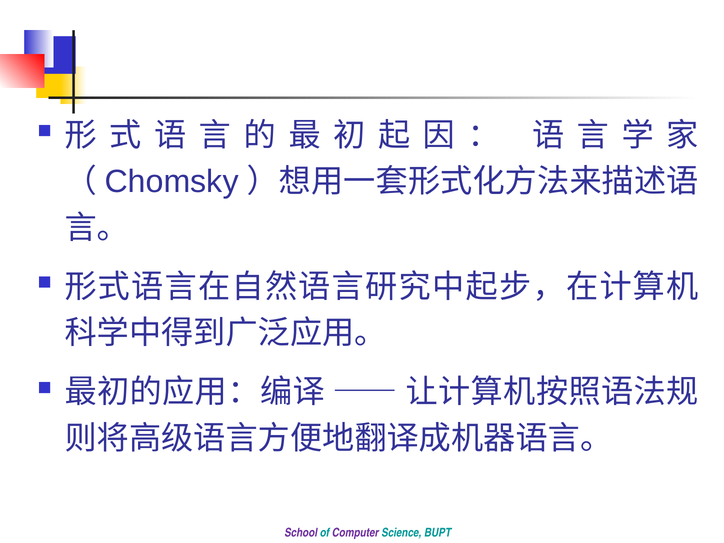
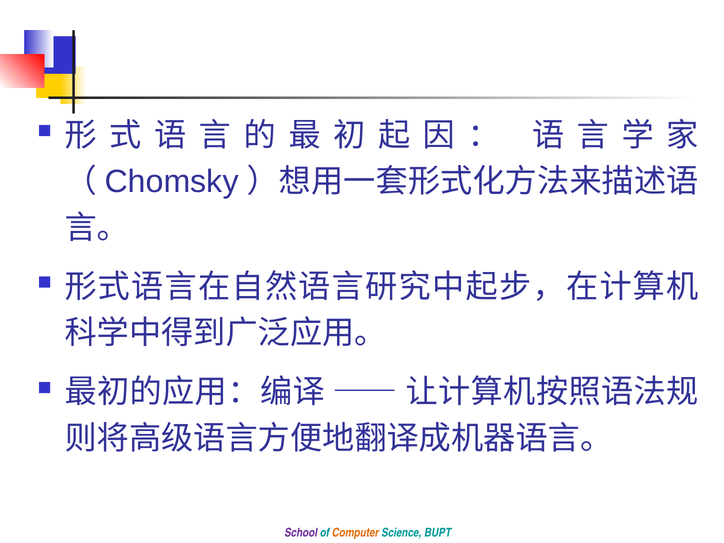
Computer colour: purple -> orange
